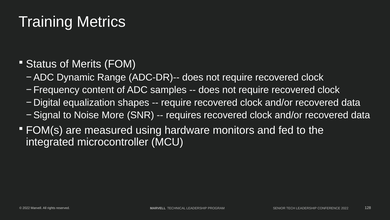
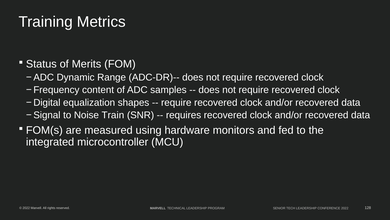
More: More -> Train
